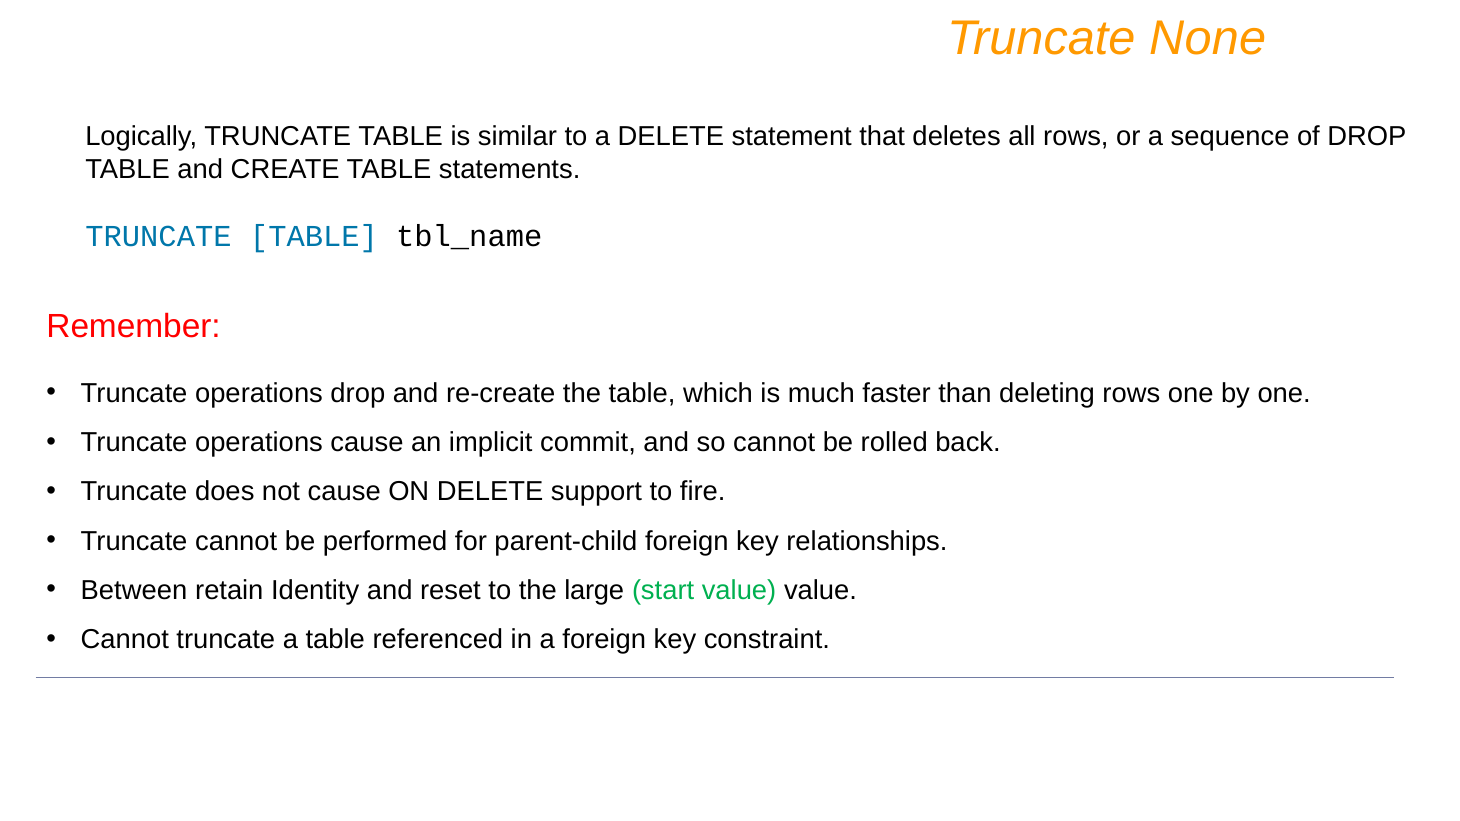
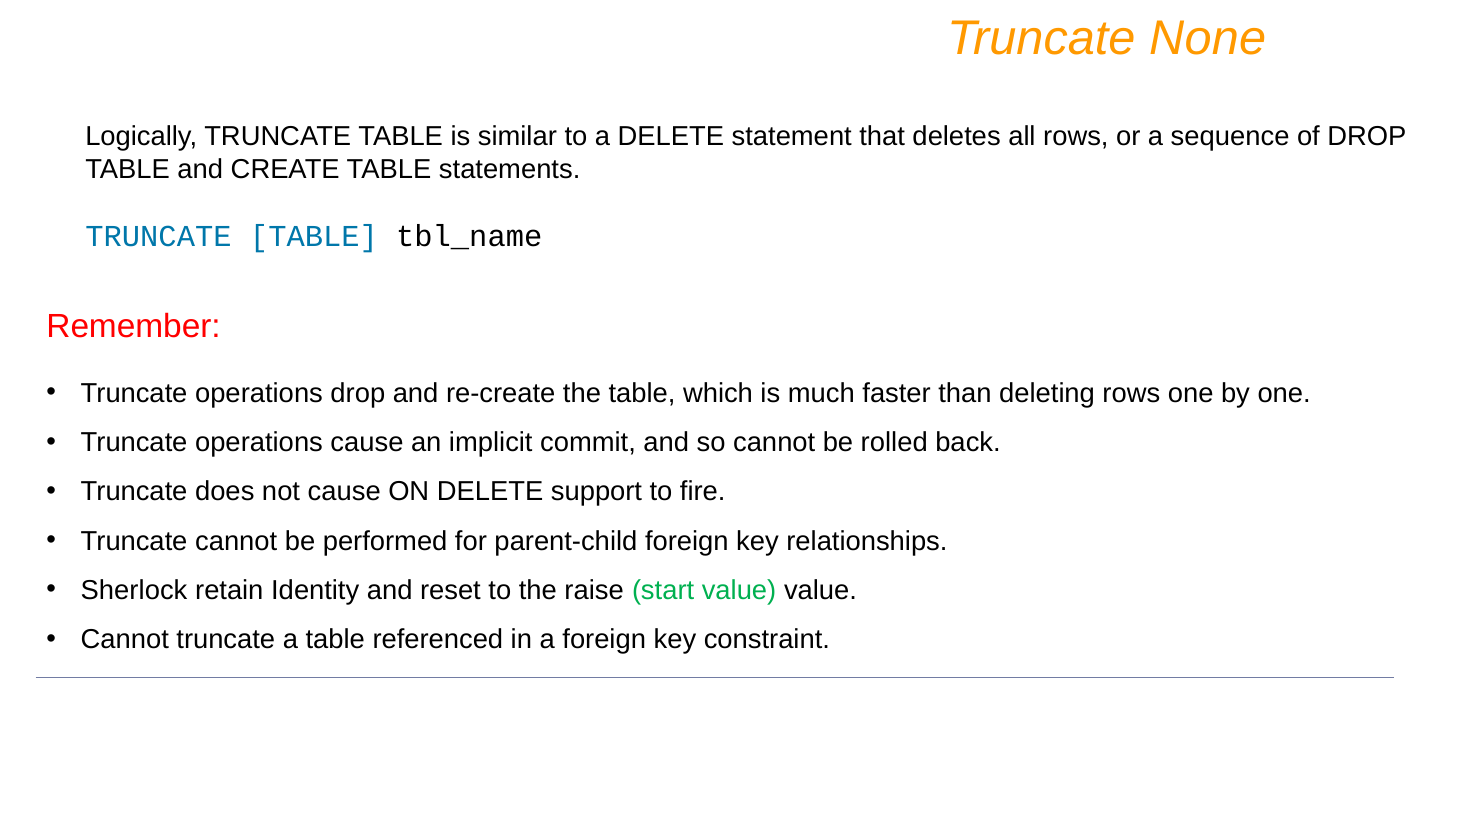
Between: Between -> Sherlock
large: large -> raise
